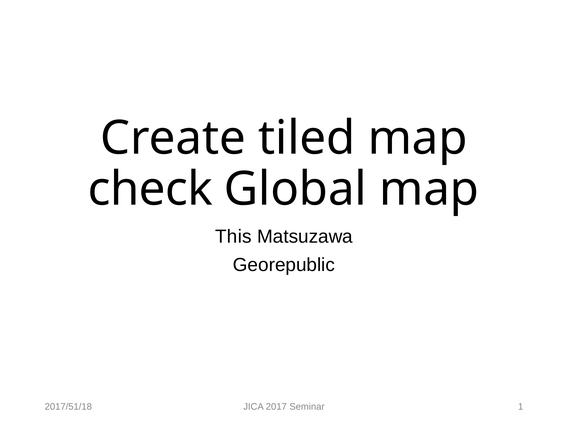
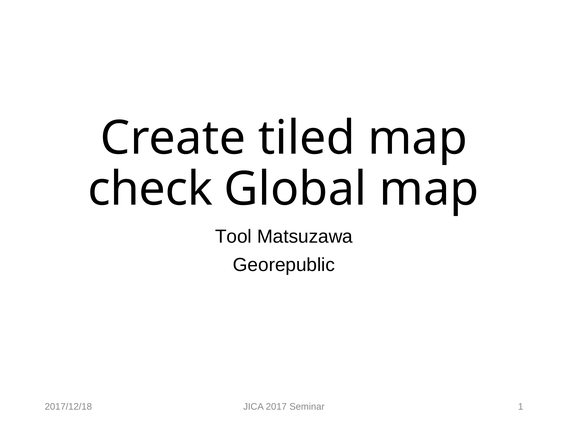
This: This -> Tool
2017/51/18: 2017/51/18 -> 2017/12/18
